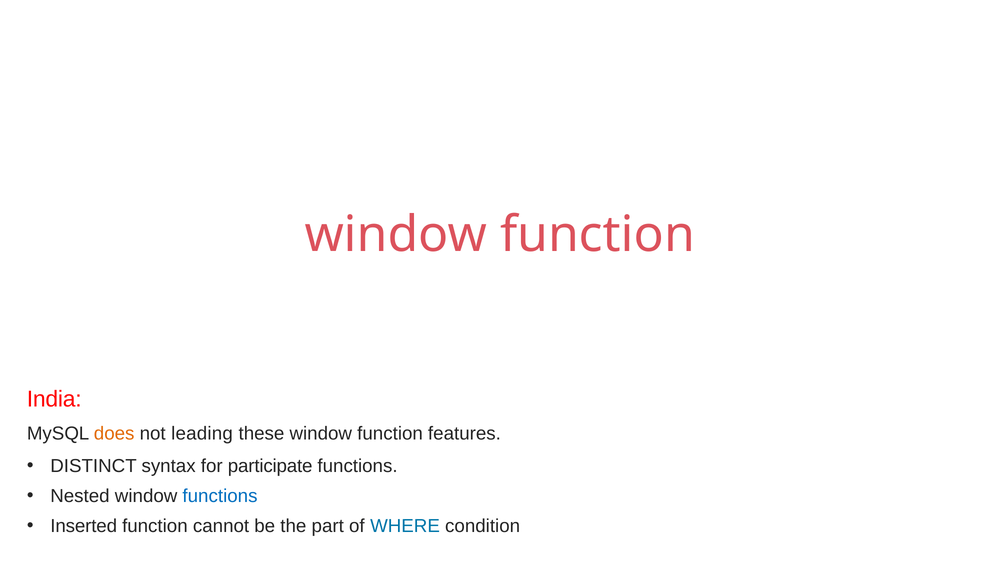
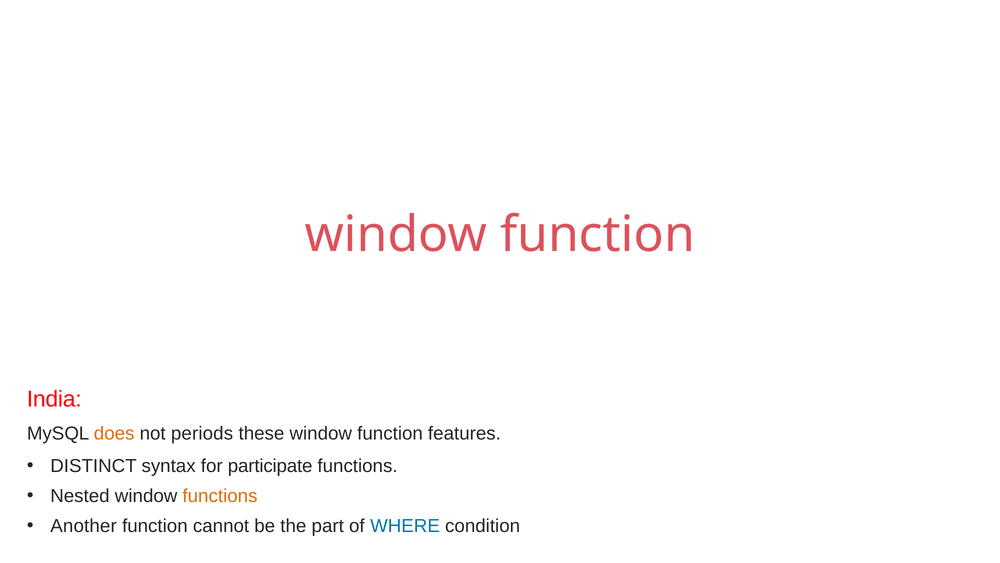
leading: leading -> periods
functions at (220, 496) colour: blue -> orange
Inserted: Inserted -> Another
